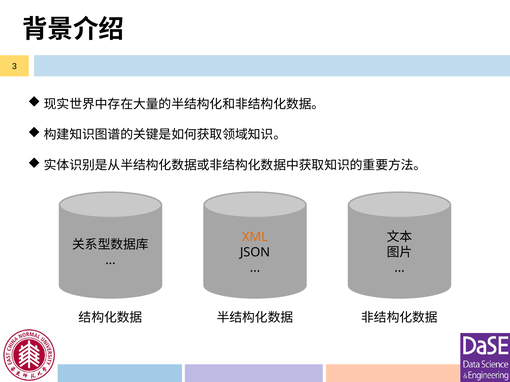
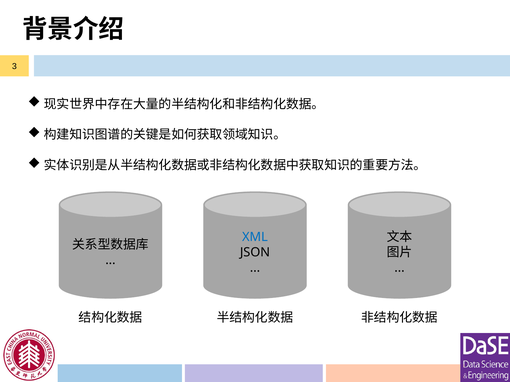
XML colour: orange -> blue
